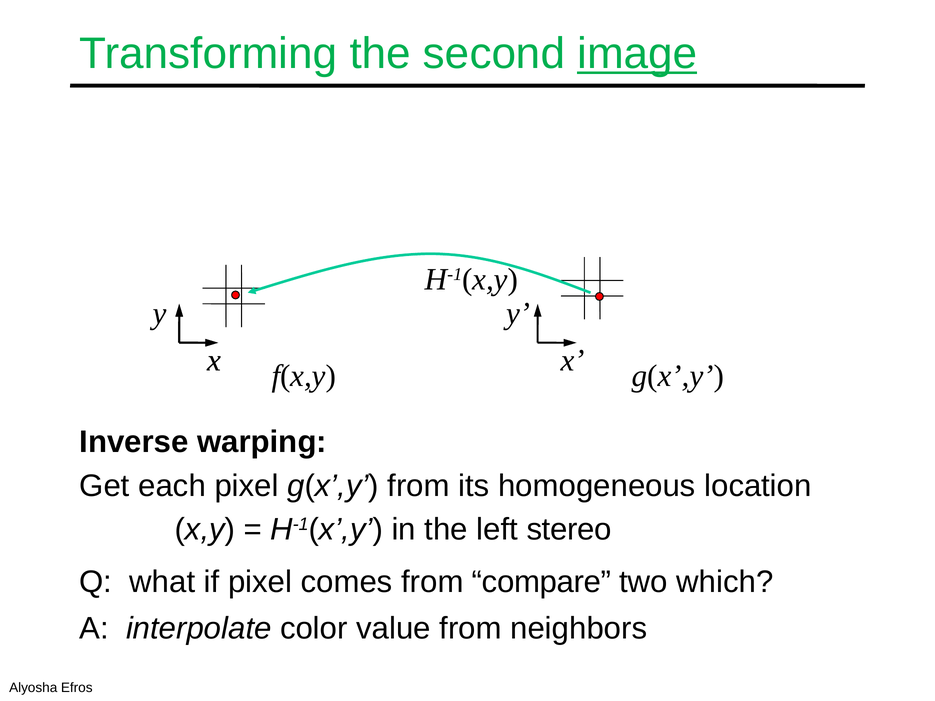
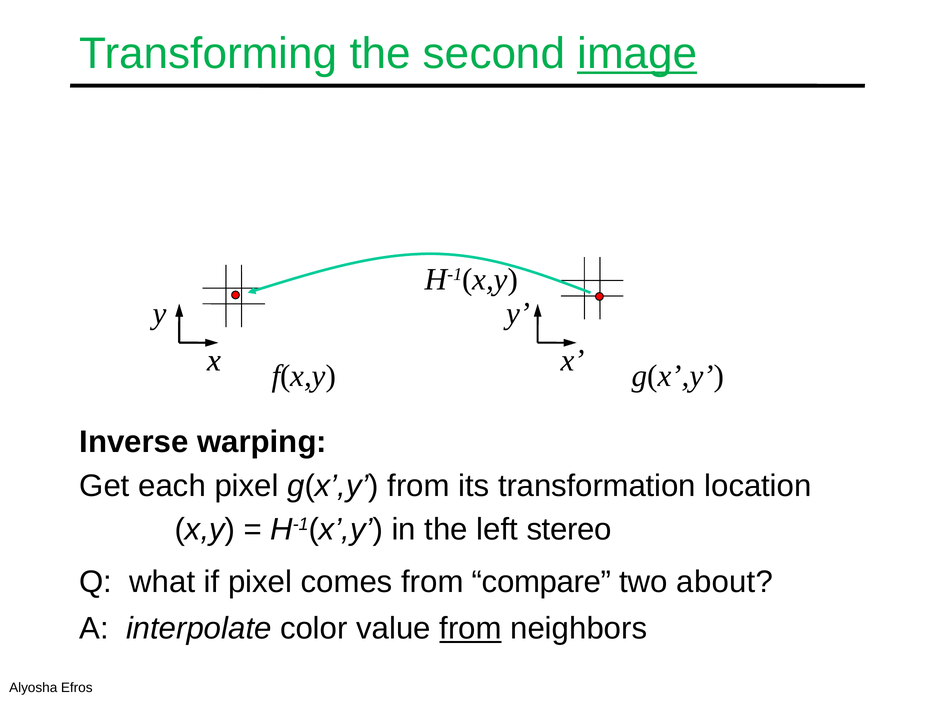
homogeneous: homogeneous -> transformation
which: which -> about
from at (471, 629) underline: none -> present
